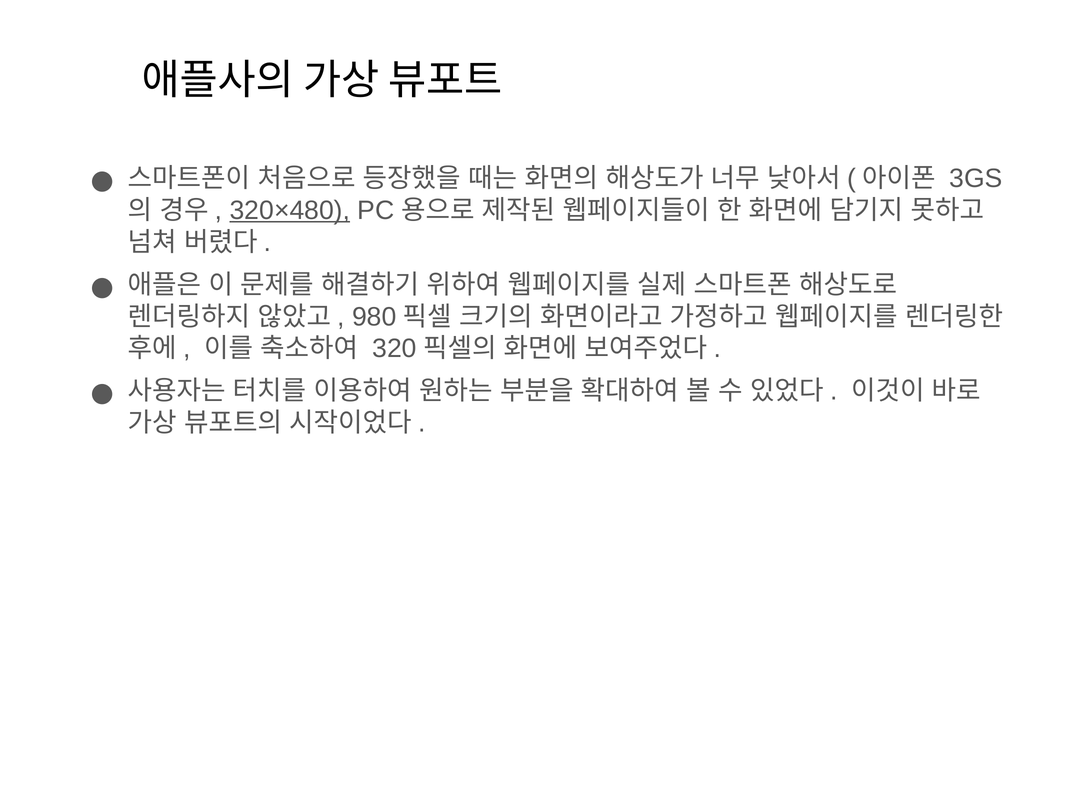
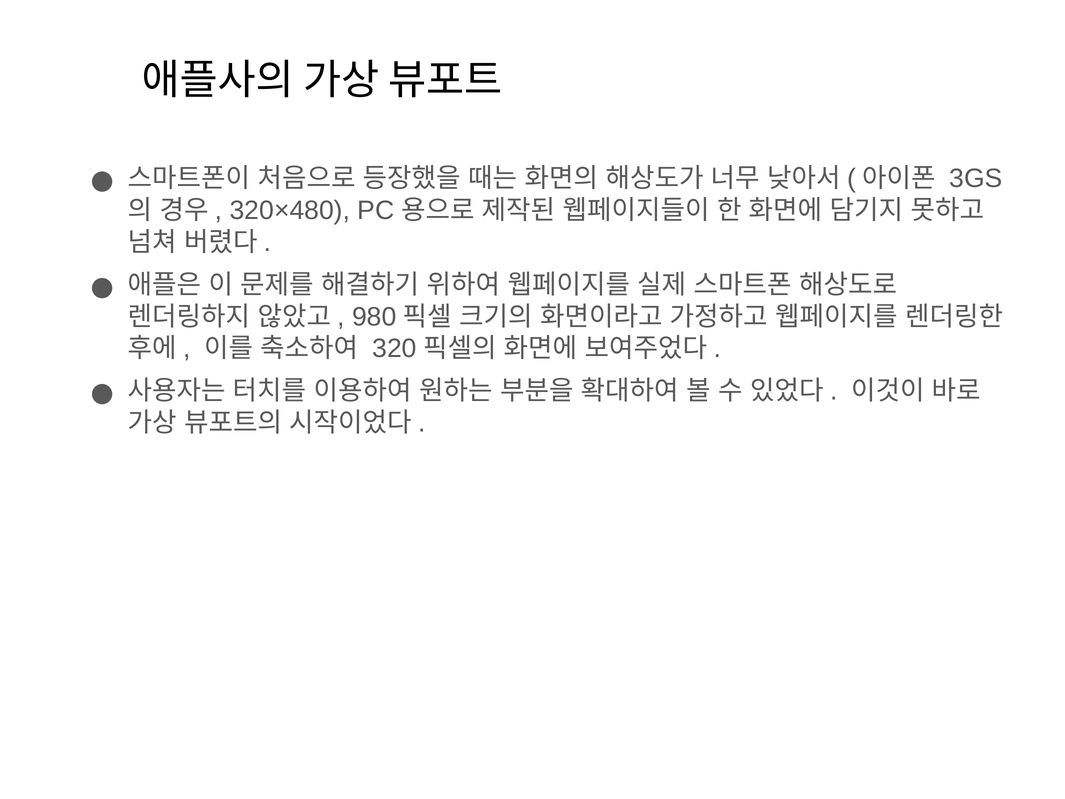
320×480 underline: present -> none
